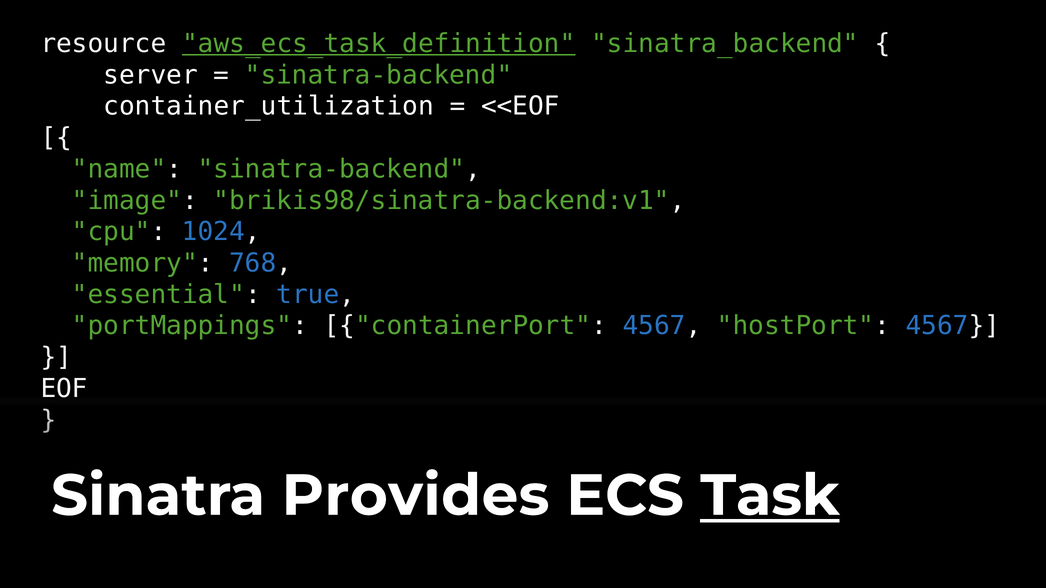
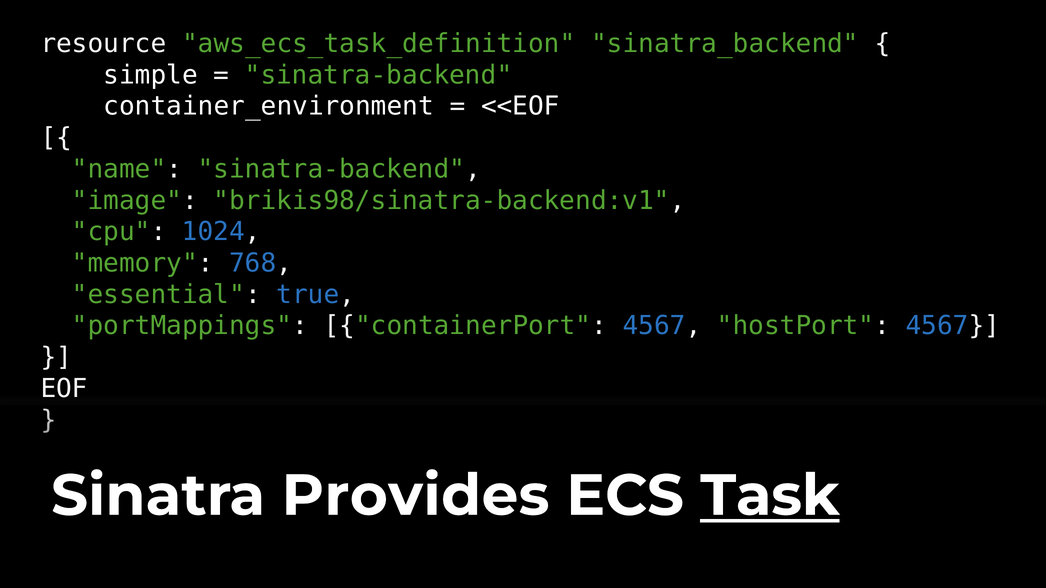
aws_ecs_task_definition underline: present -> none
server: server -> simple
container_utilization: container_utilization -> container_environment
